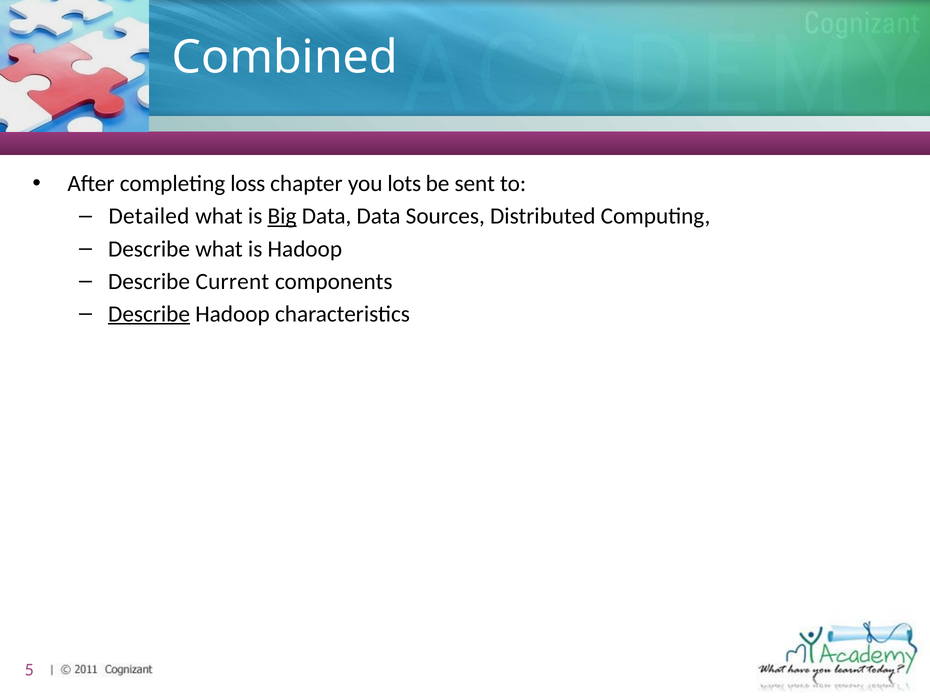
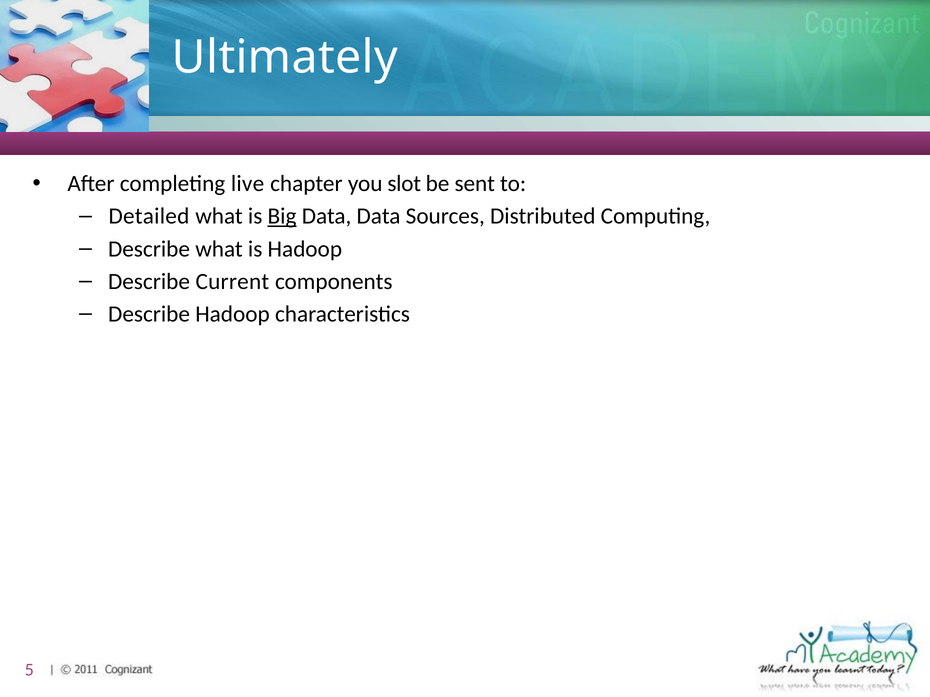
Combined: Combined -> Ultimately
loss: loss -> live
lots: lots -> slot
Describe at (149, 314) underline: present -> none
